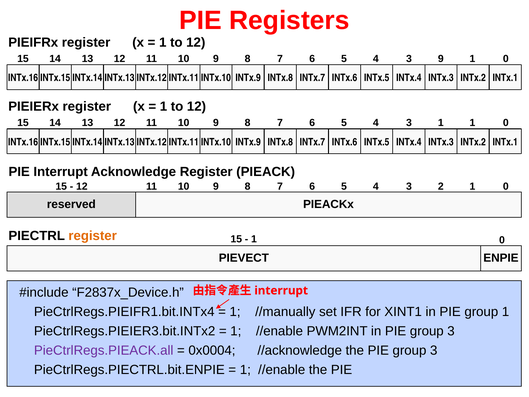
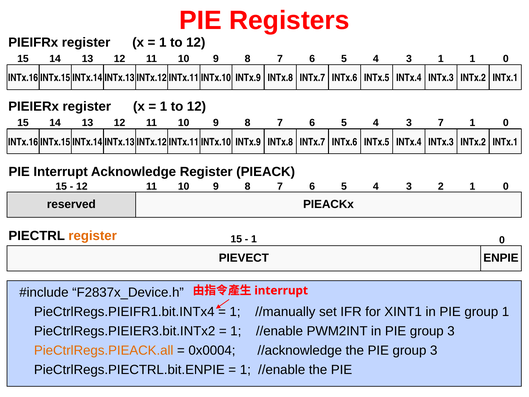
3 9: 9 -> 1
3 1: 1 -> 7
PieCtrlRegs.PIEACK.all colour: purple -> orange
